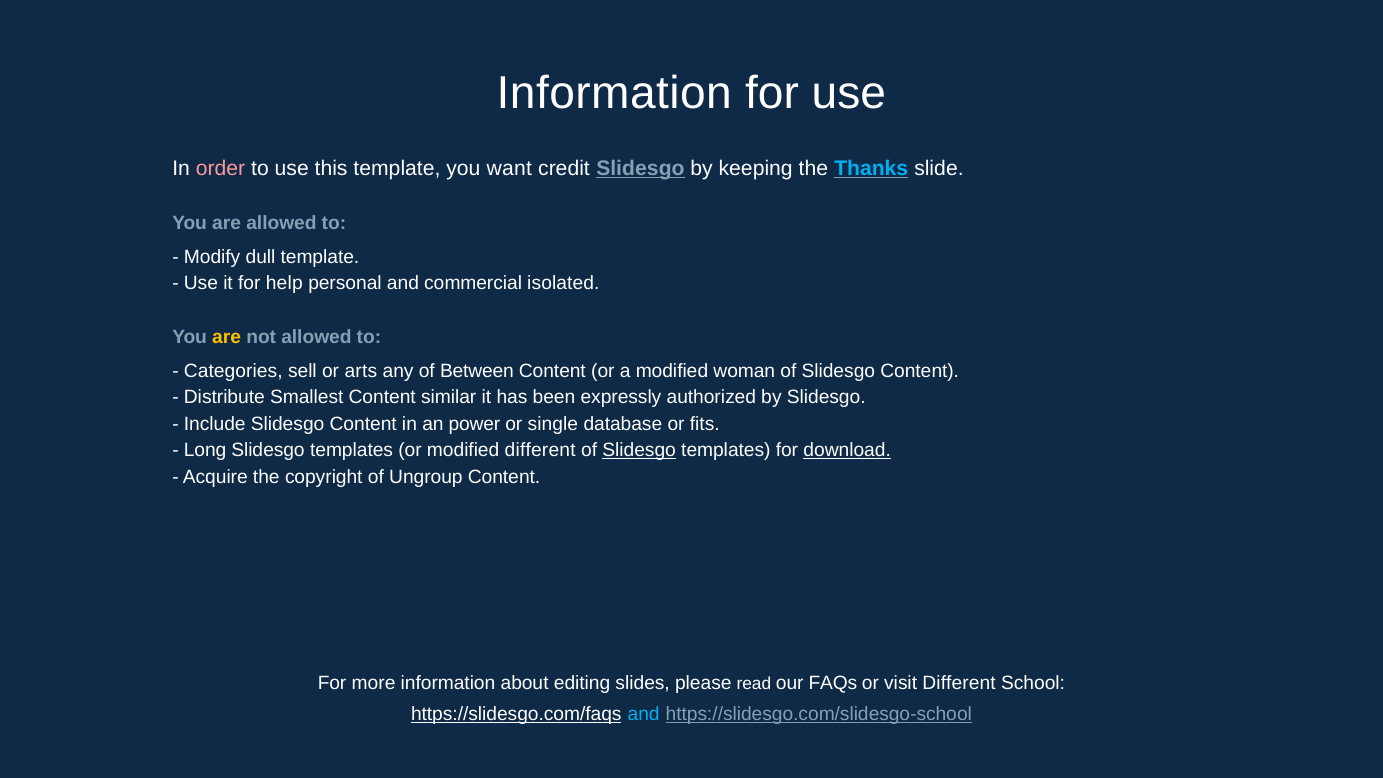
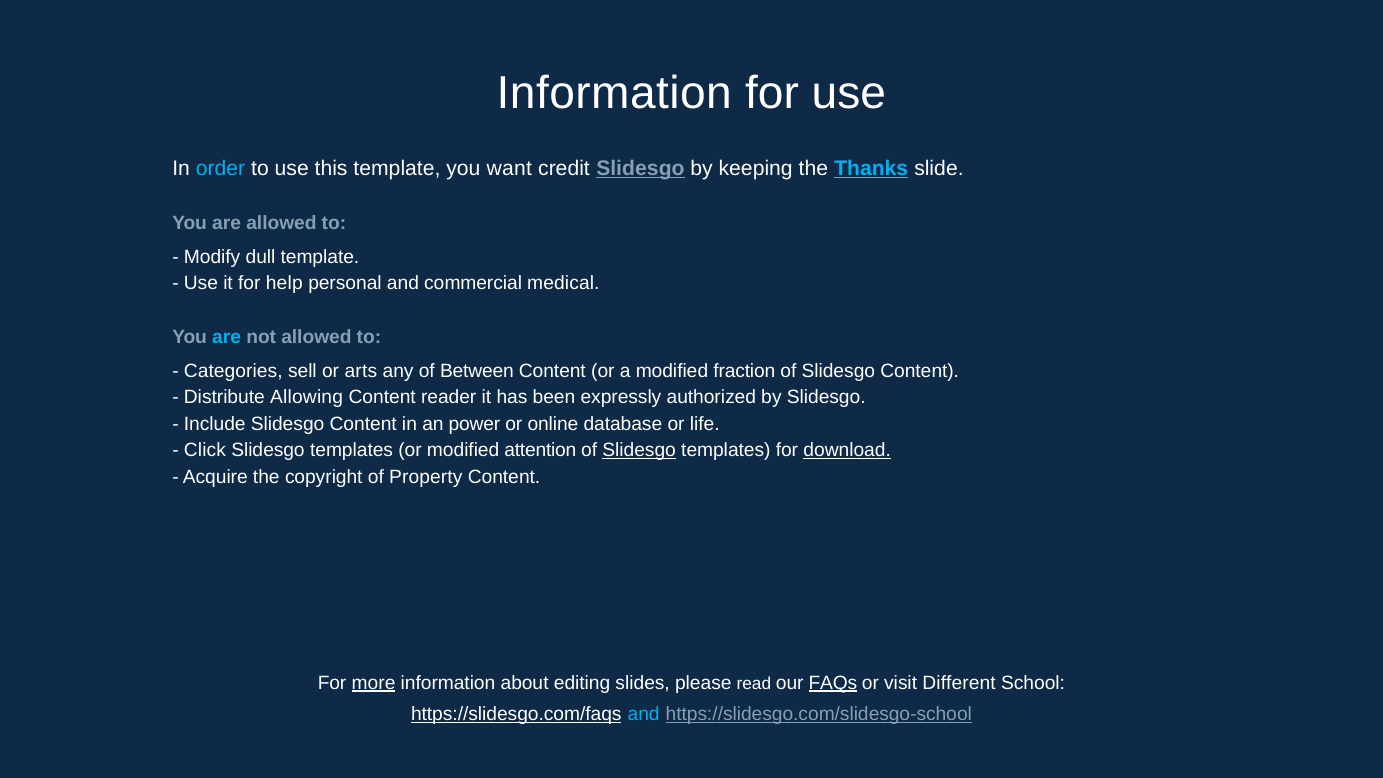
order colour: pink -> light blue
isolated: isolated -> medical
are at (227, 337) colour: yellow -> light blue
woman: woman -> fraction
Smallest: Smallest -> Allowing
similar: similar -> reader
single: single -> online
fits: fits -> life
Long: Long -> Click
modified different: different -> attention
Ungroup: Ungroup -> Property
more underline: none -> present
FAQs underline: none -> present
